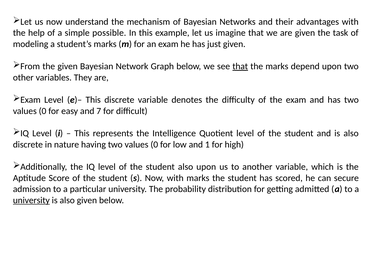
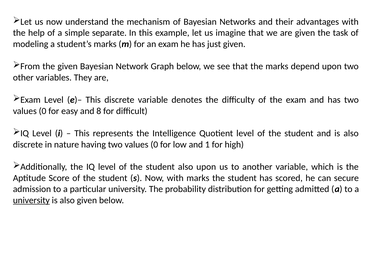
possible: possible -> separate
that at (240, 66) underline: present -> none
7: 7 -> 8
